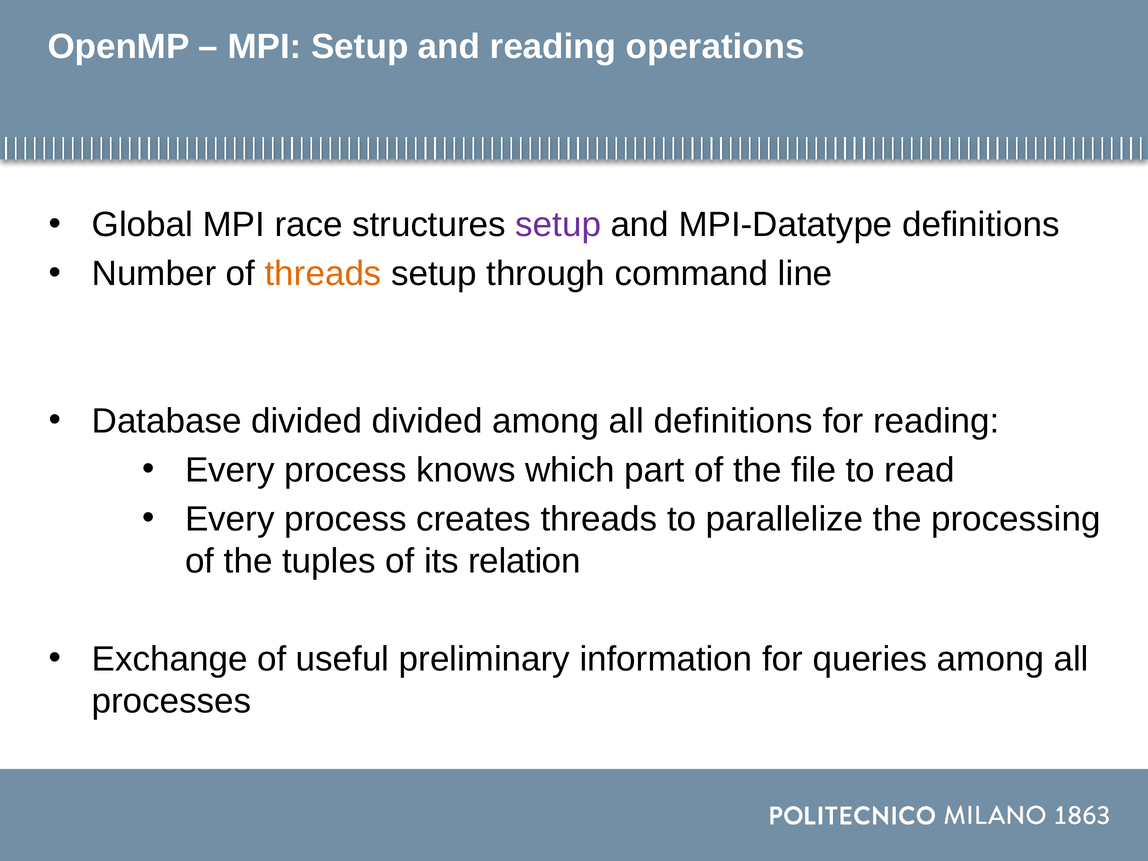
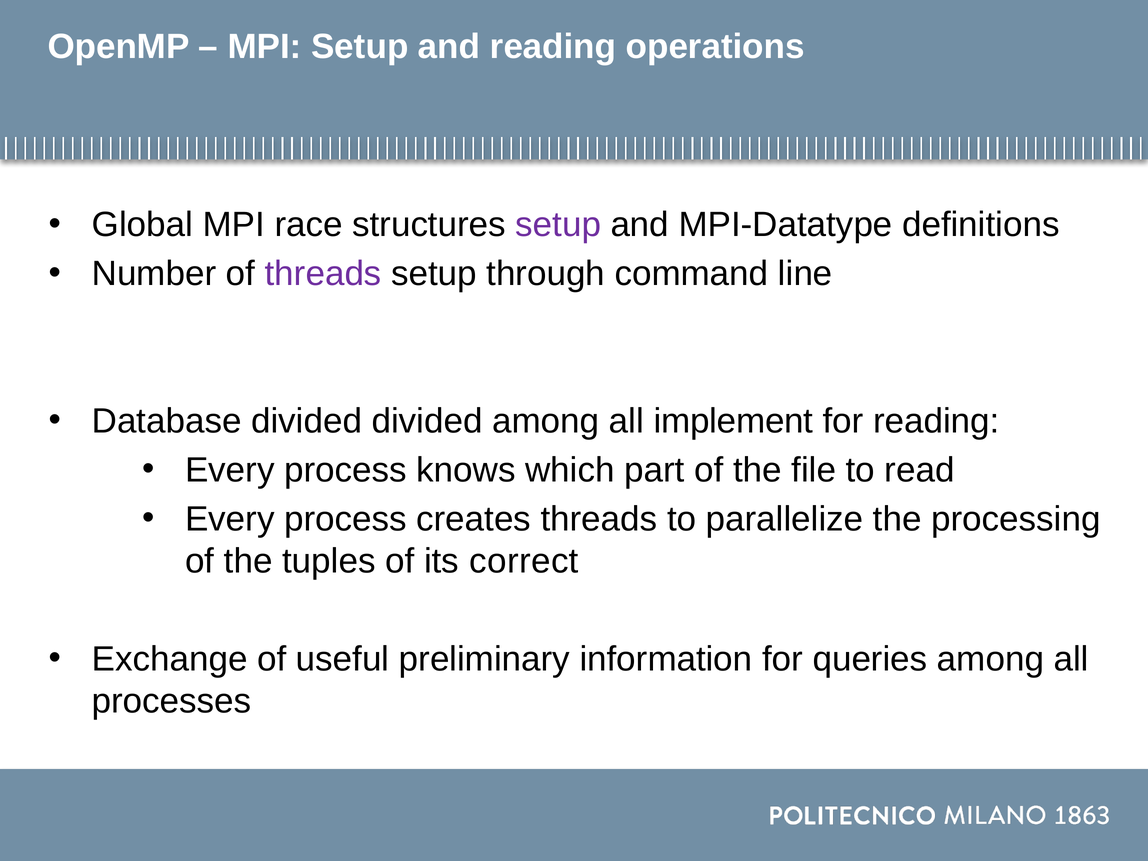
threads at (323, 274) colour: orange -> purple
all definitions: definitions -> implement
relation: relation -> correct
